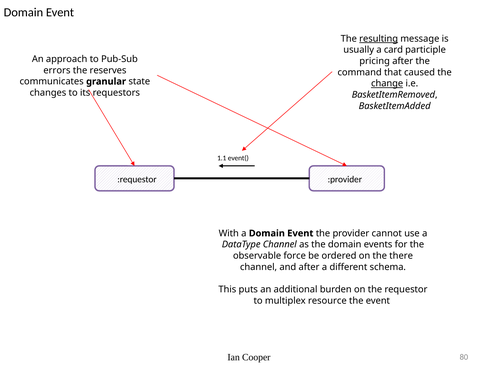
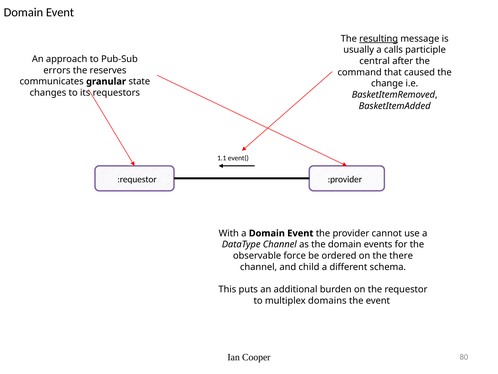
card: card -> calls
pricing: pricing -> central
change underline: present -> none
and after: after -> child
resource: resource -> domains
